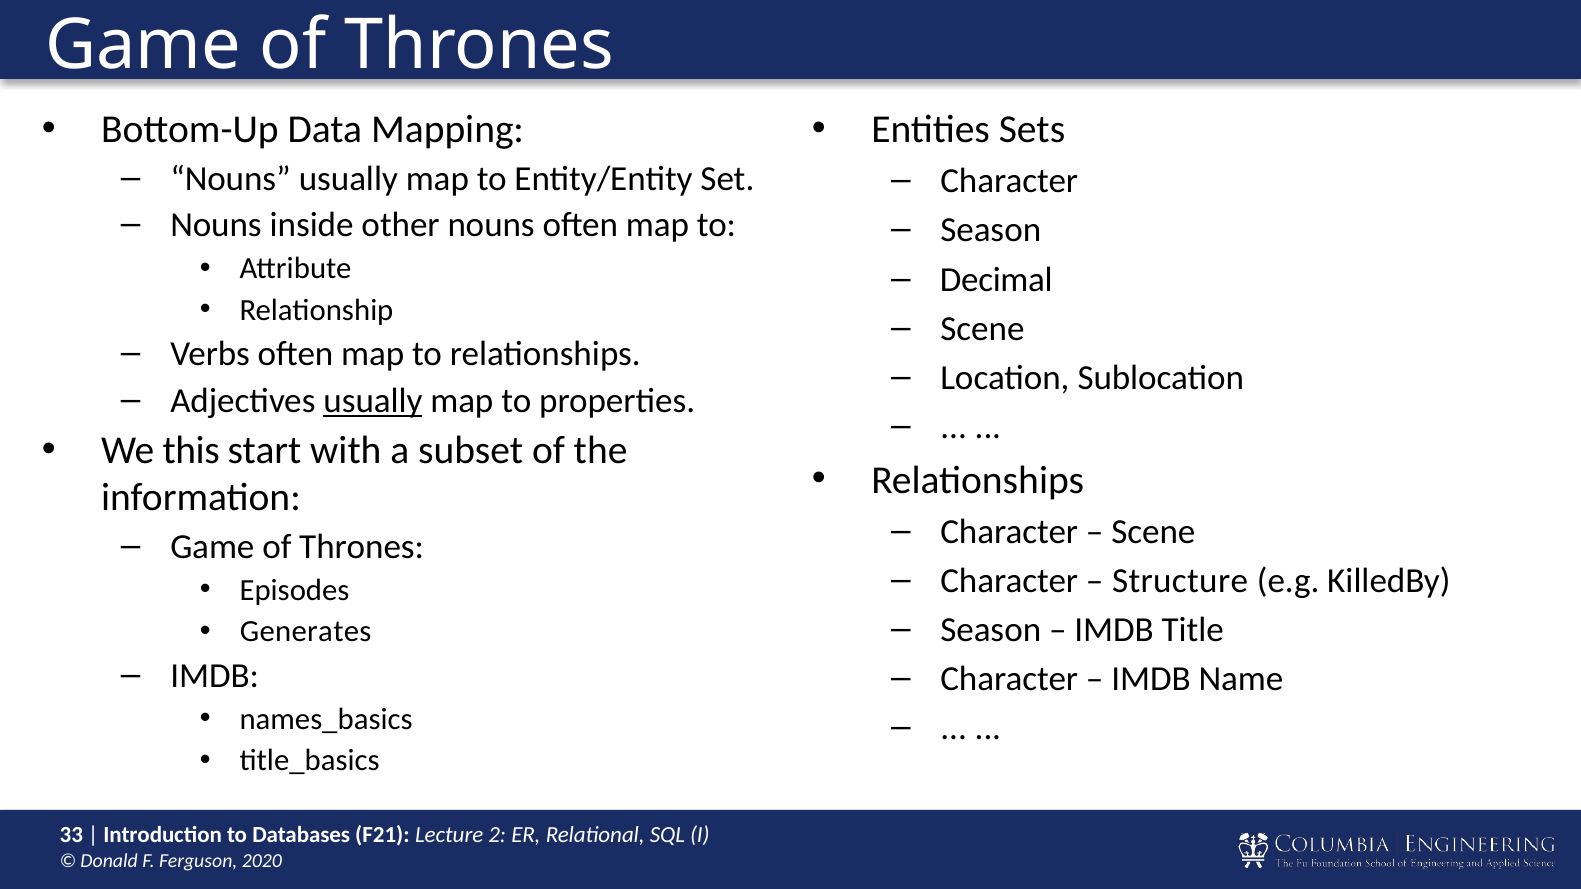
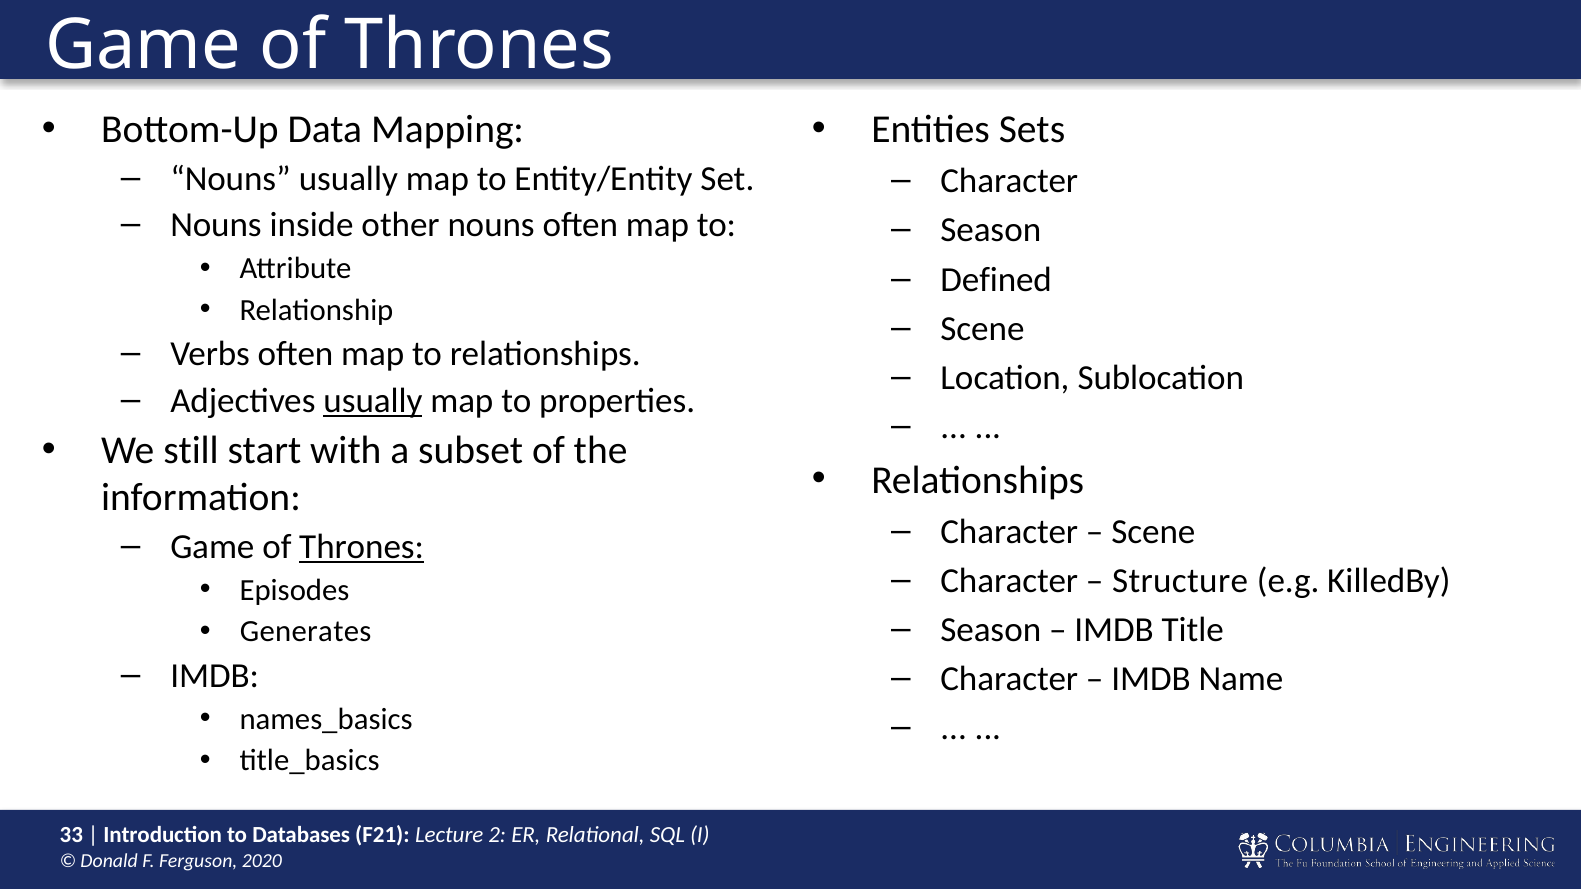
Decimal: Decimal -> Defined
this: this -> still
Thrones at (362, 547) underline: none -> present
